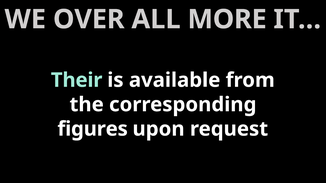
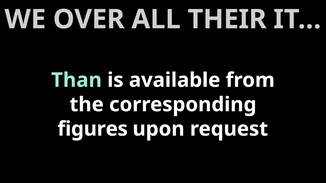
MORE: MORE -> THEIR
Their: Their -> Than
